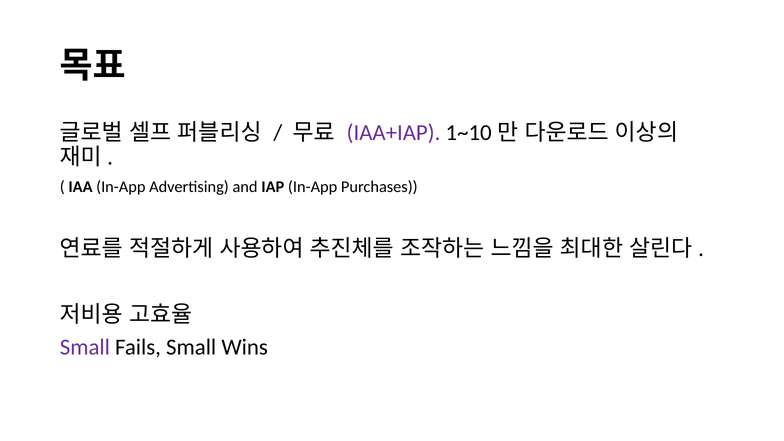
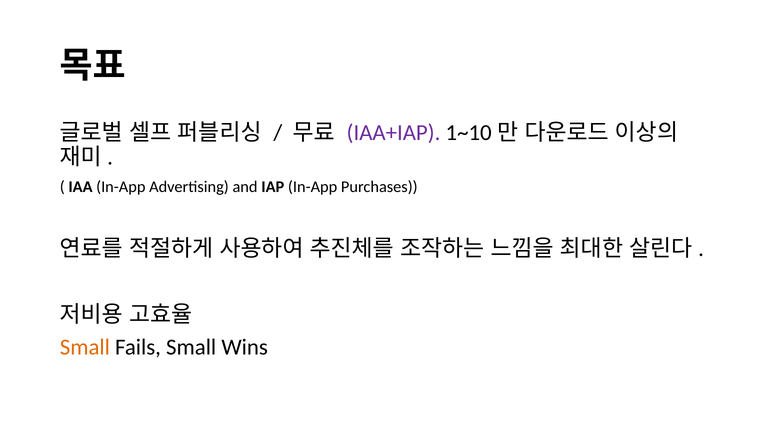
Small at (85, 347) colour: purple -> orange
